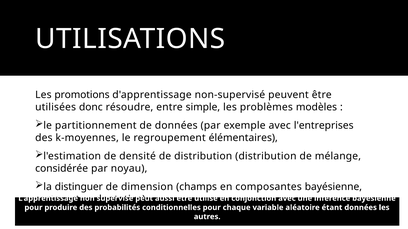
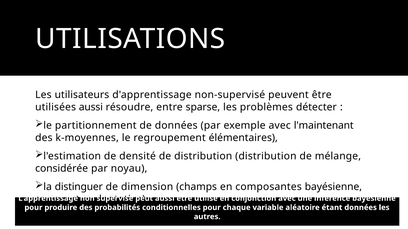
promotions: promotions -> utilisateurs
utilisées donc: donc -> aussi
simple: simple -> sparse
modèles: modèles -> détecter
l'entreprises: l'entreprises -> l'maintenant
